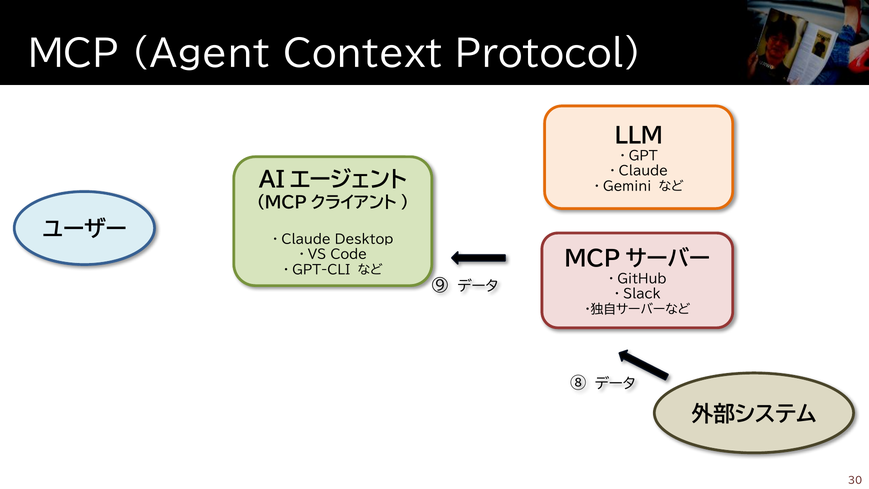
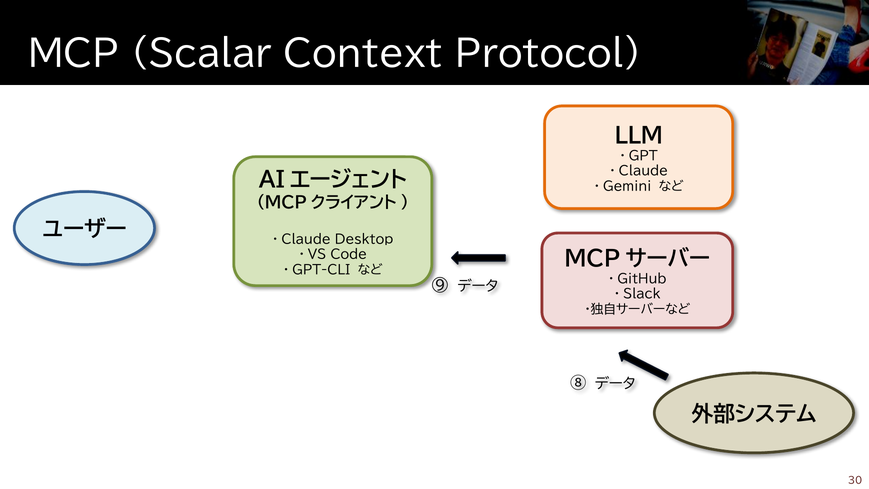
Agent: Agent -> Scalar
